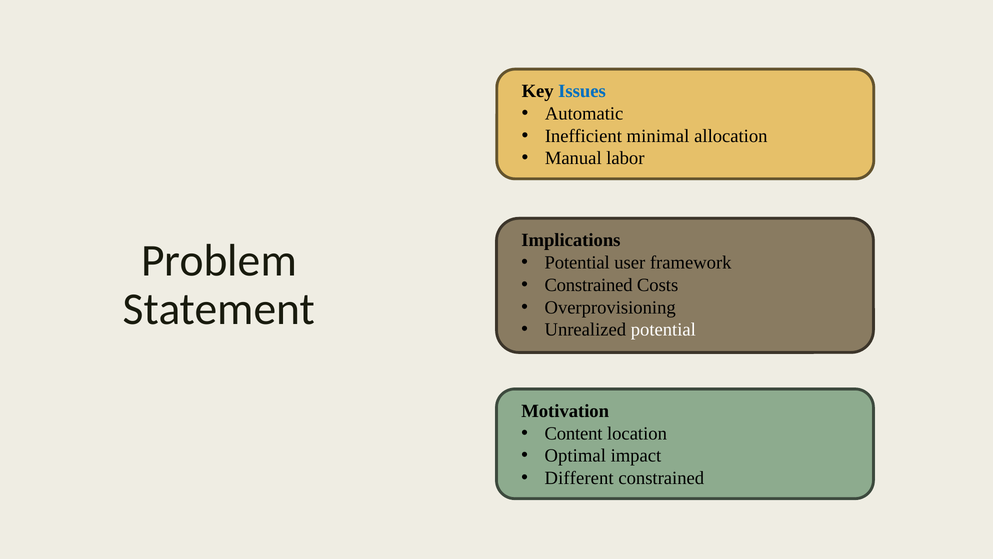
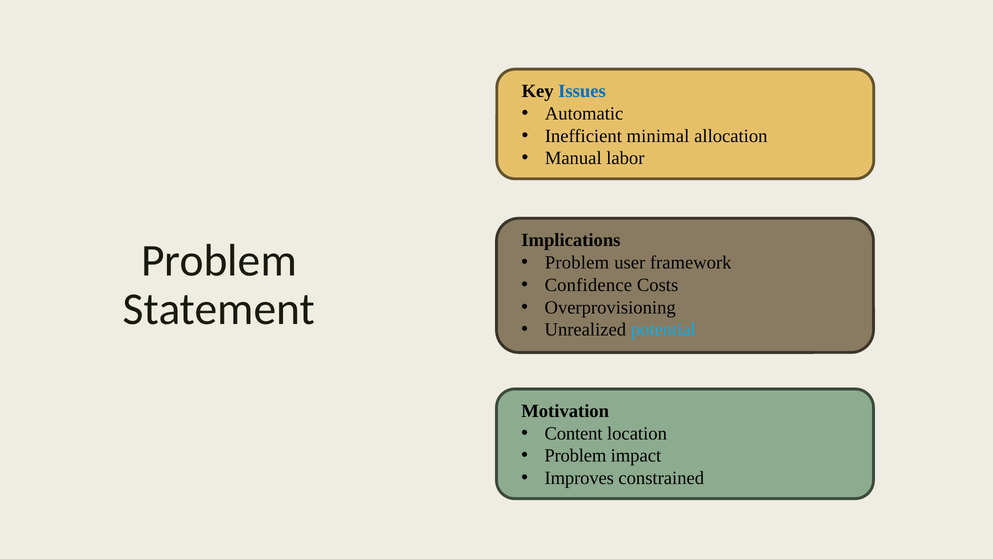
Potential at (577, 262): Potential -> Problem
Constrained at (589, 285): Constrained -> Confidence
potential at (663, 330) colour: white -> light blue
Optimal at (575, 455): Optimal -> Problem
Different: Different -> Improves
